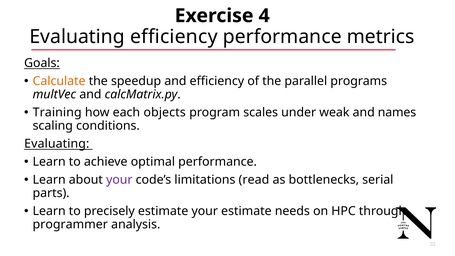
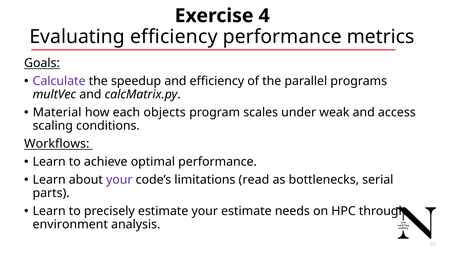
Calculate colour: orange -> purple
Training: Training -> Material
names: names -> access
Evaluating at (57, 144): Evaluating -> Workflows
programmer: programmer -> environment
